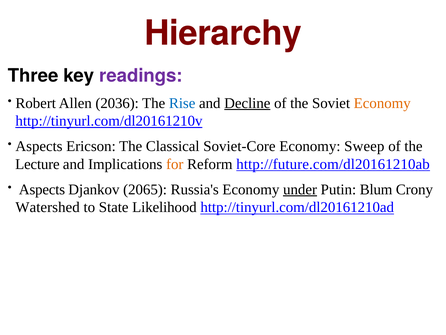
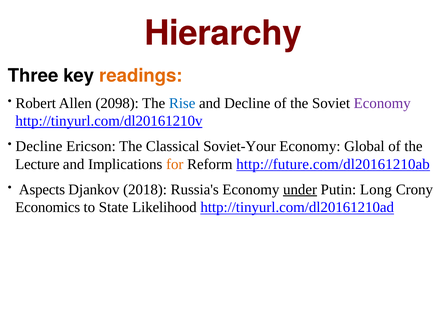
readings colour: purple -> orange
2036: 2036 -> 2098
Decline at (247, 103) underline: present -> none
Economy at (382, 103) colour: orange -> purple
Aspects at (39, 146): Aspects -> Decline
Soviet-Core: Soviet-Core -> Soviet-Your
Sweep: Sweep -> Global
2065: 2065 -> 2018
Blum: Blum -> Long
Watershed: Watershed -> Economics
